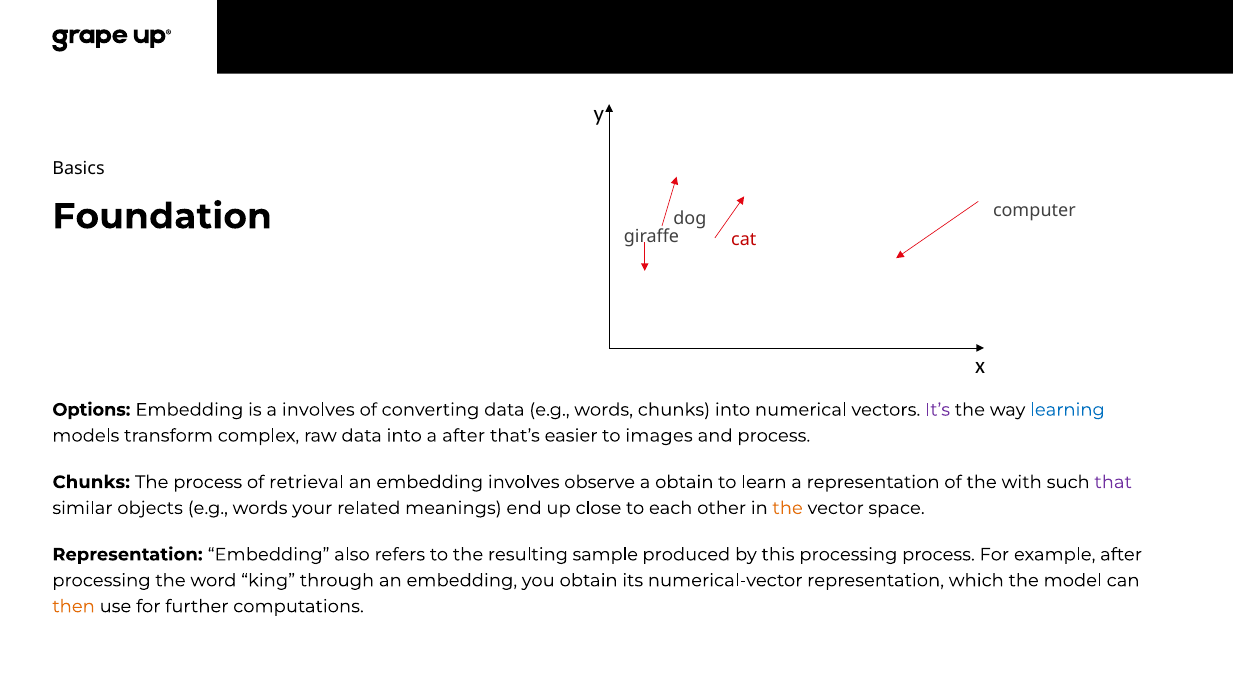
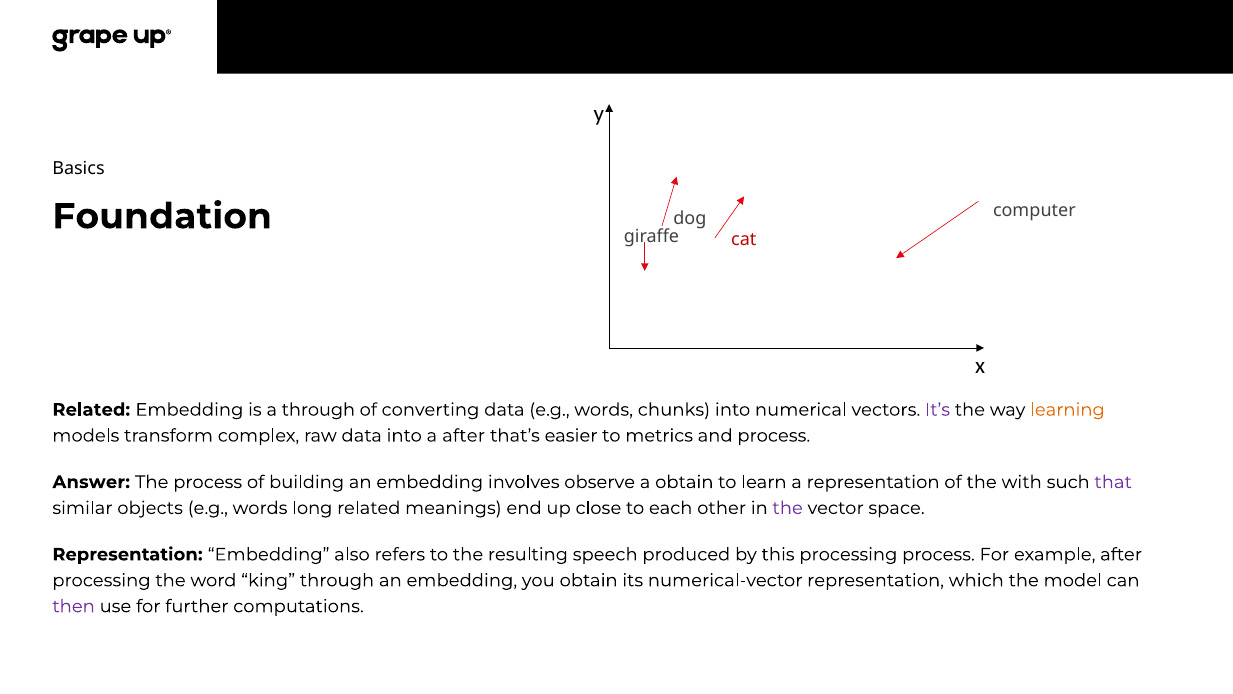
Options at (91, 410): Options -> Related
a involves: involves -> through
learning colour: blue -> orange
images: images -> metrics
Chunks at (91, 482): Chunks -> Answer
retrieval: retrieval -> building
your: your -> long
the at (788, 508) colour: orange -> purple
sample: sample -> speech
then colour: orange -> purple
